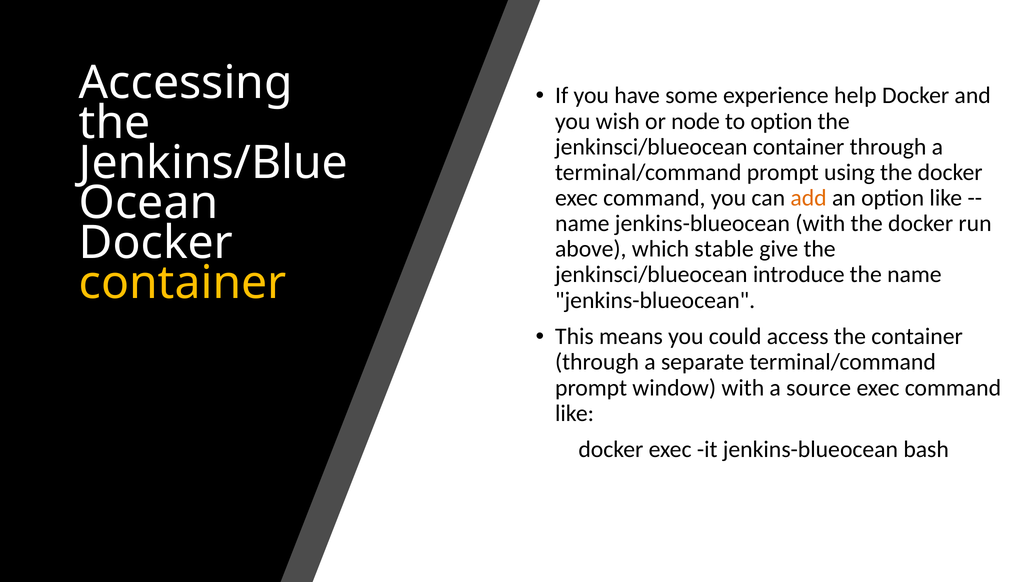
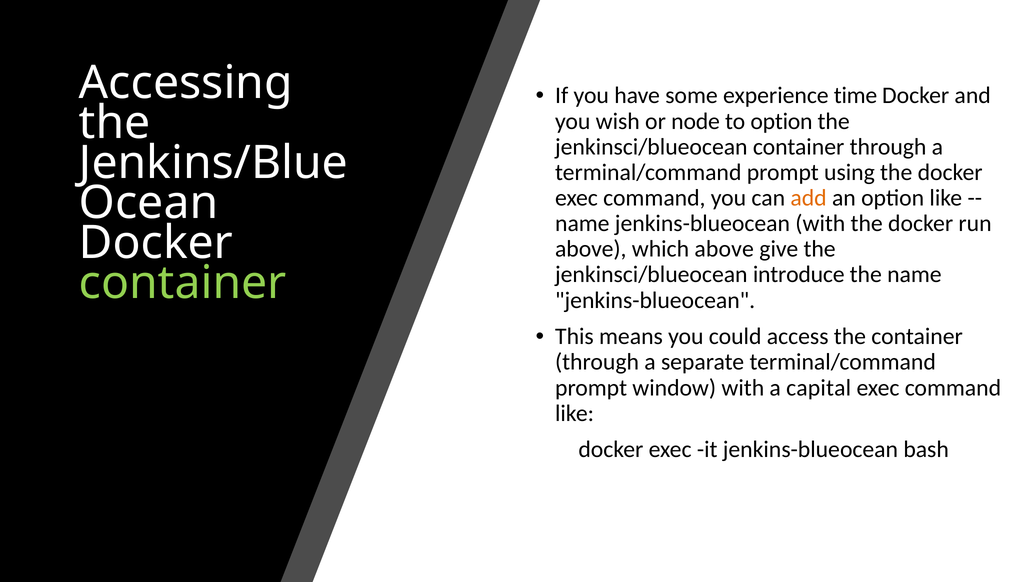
help: help -> time
which stable: stable -> above
container at (183, 283) colour: yellow -> light green
source: source -> capital
